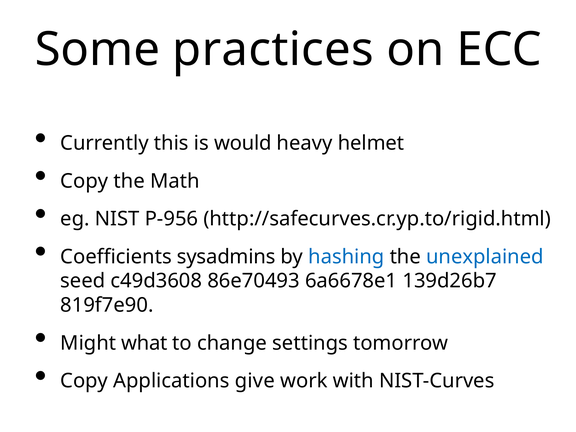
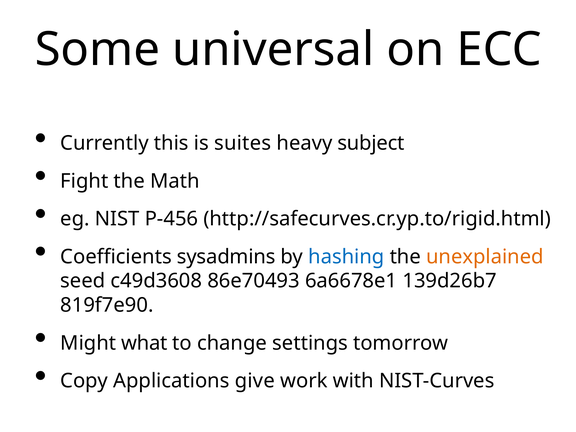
practices: practices -> universal
would: would -> suites
helmet: helmet -> subject
Copy at (84, 181): Copy -> Fight
P-956: P-956 -> P-456
unexplained colour: blue -> orange
